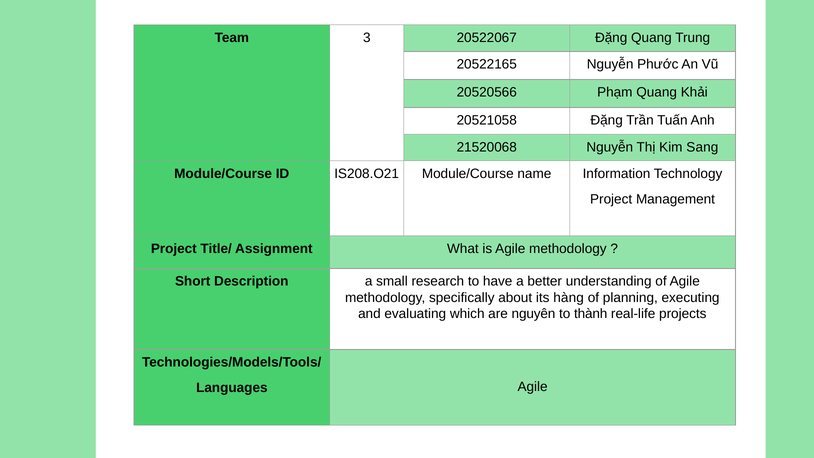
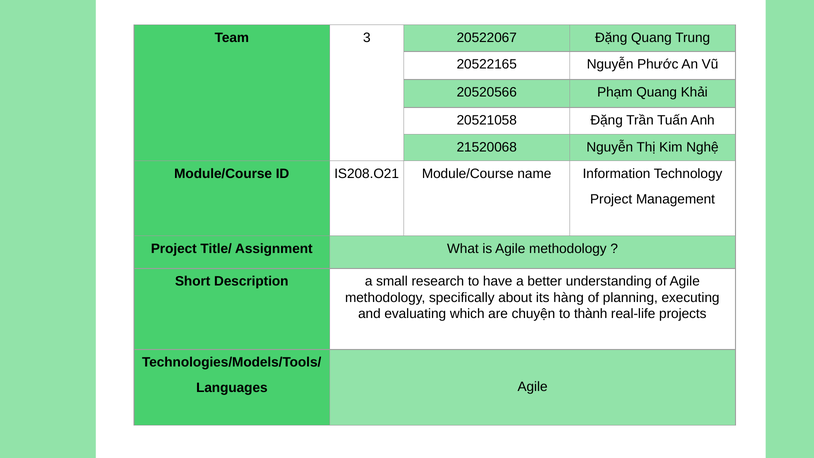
Sang: Sang -> Nghệ
nguyên: nguyên -> chuyện
